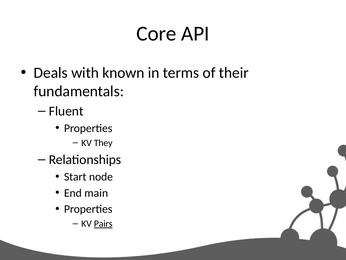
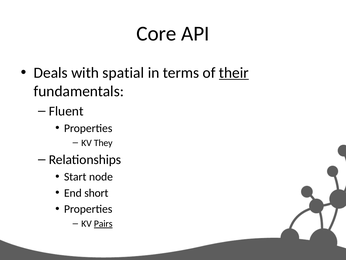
known: known -> spatial
their underline: none -> present
main: main -> short
